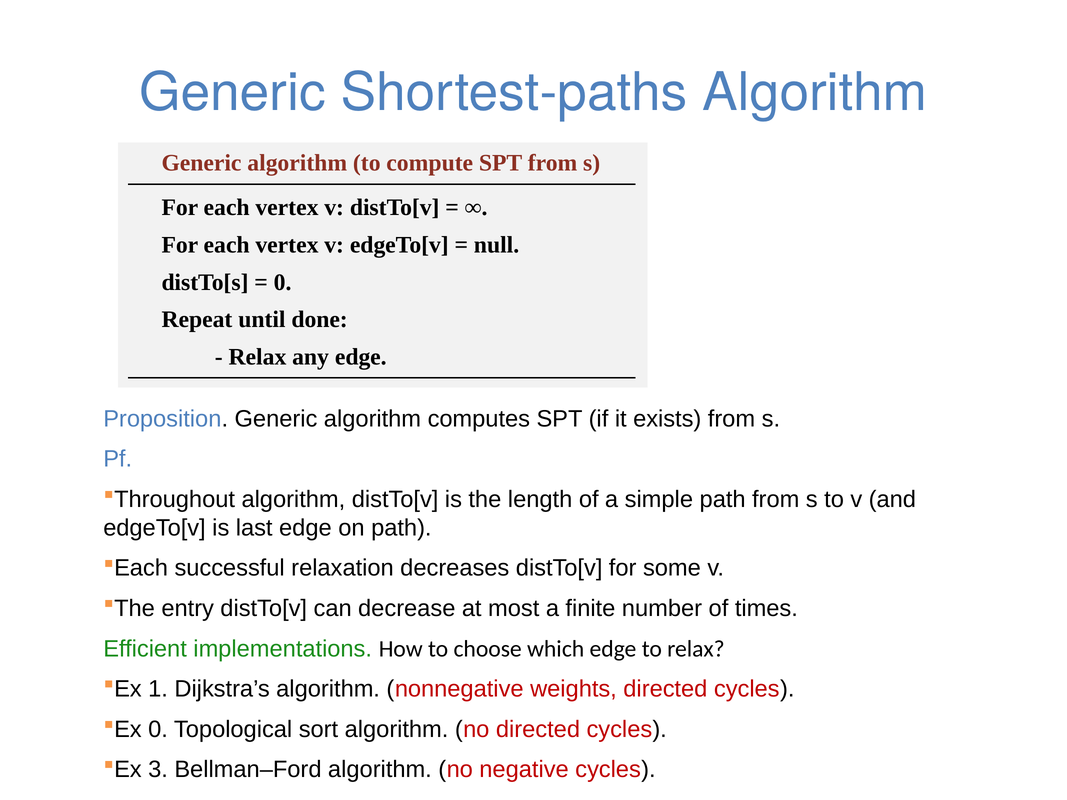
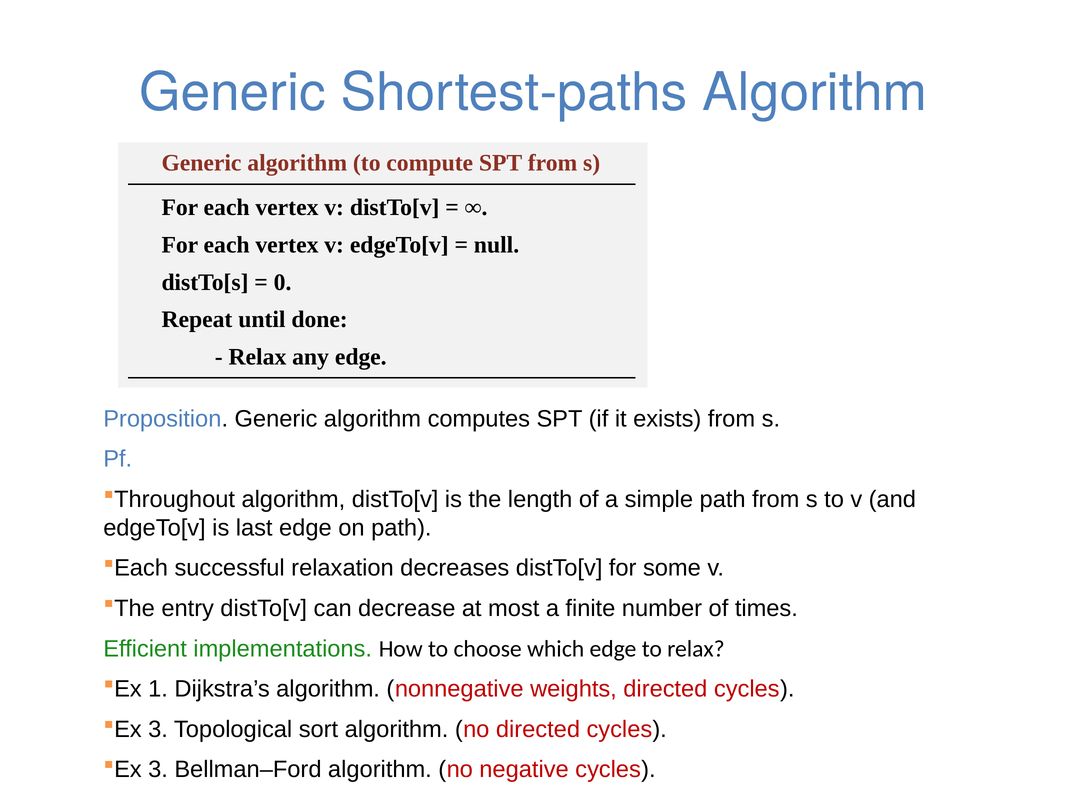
0 at (158, 729): 0 -> 3
